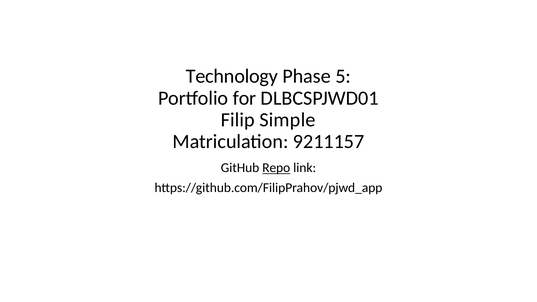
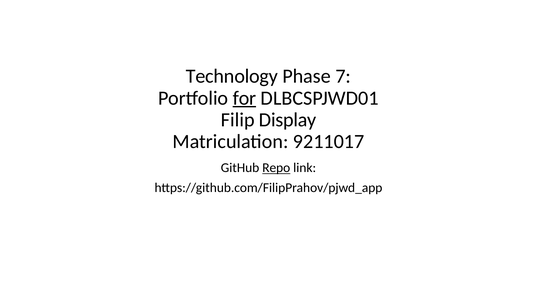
5: 5 -> 7
for underline: none -> present
Simple: Simple -> Display
9211157: 9211157 -> 9211017
